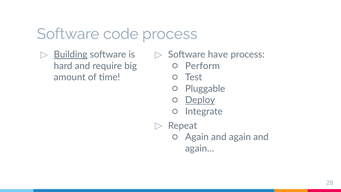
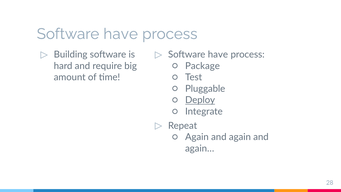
code at (121, 34): code -> have
Building underline: present -> none
Perform: Perform -> Package
